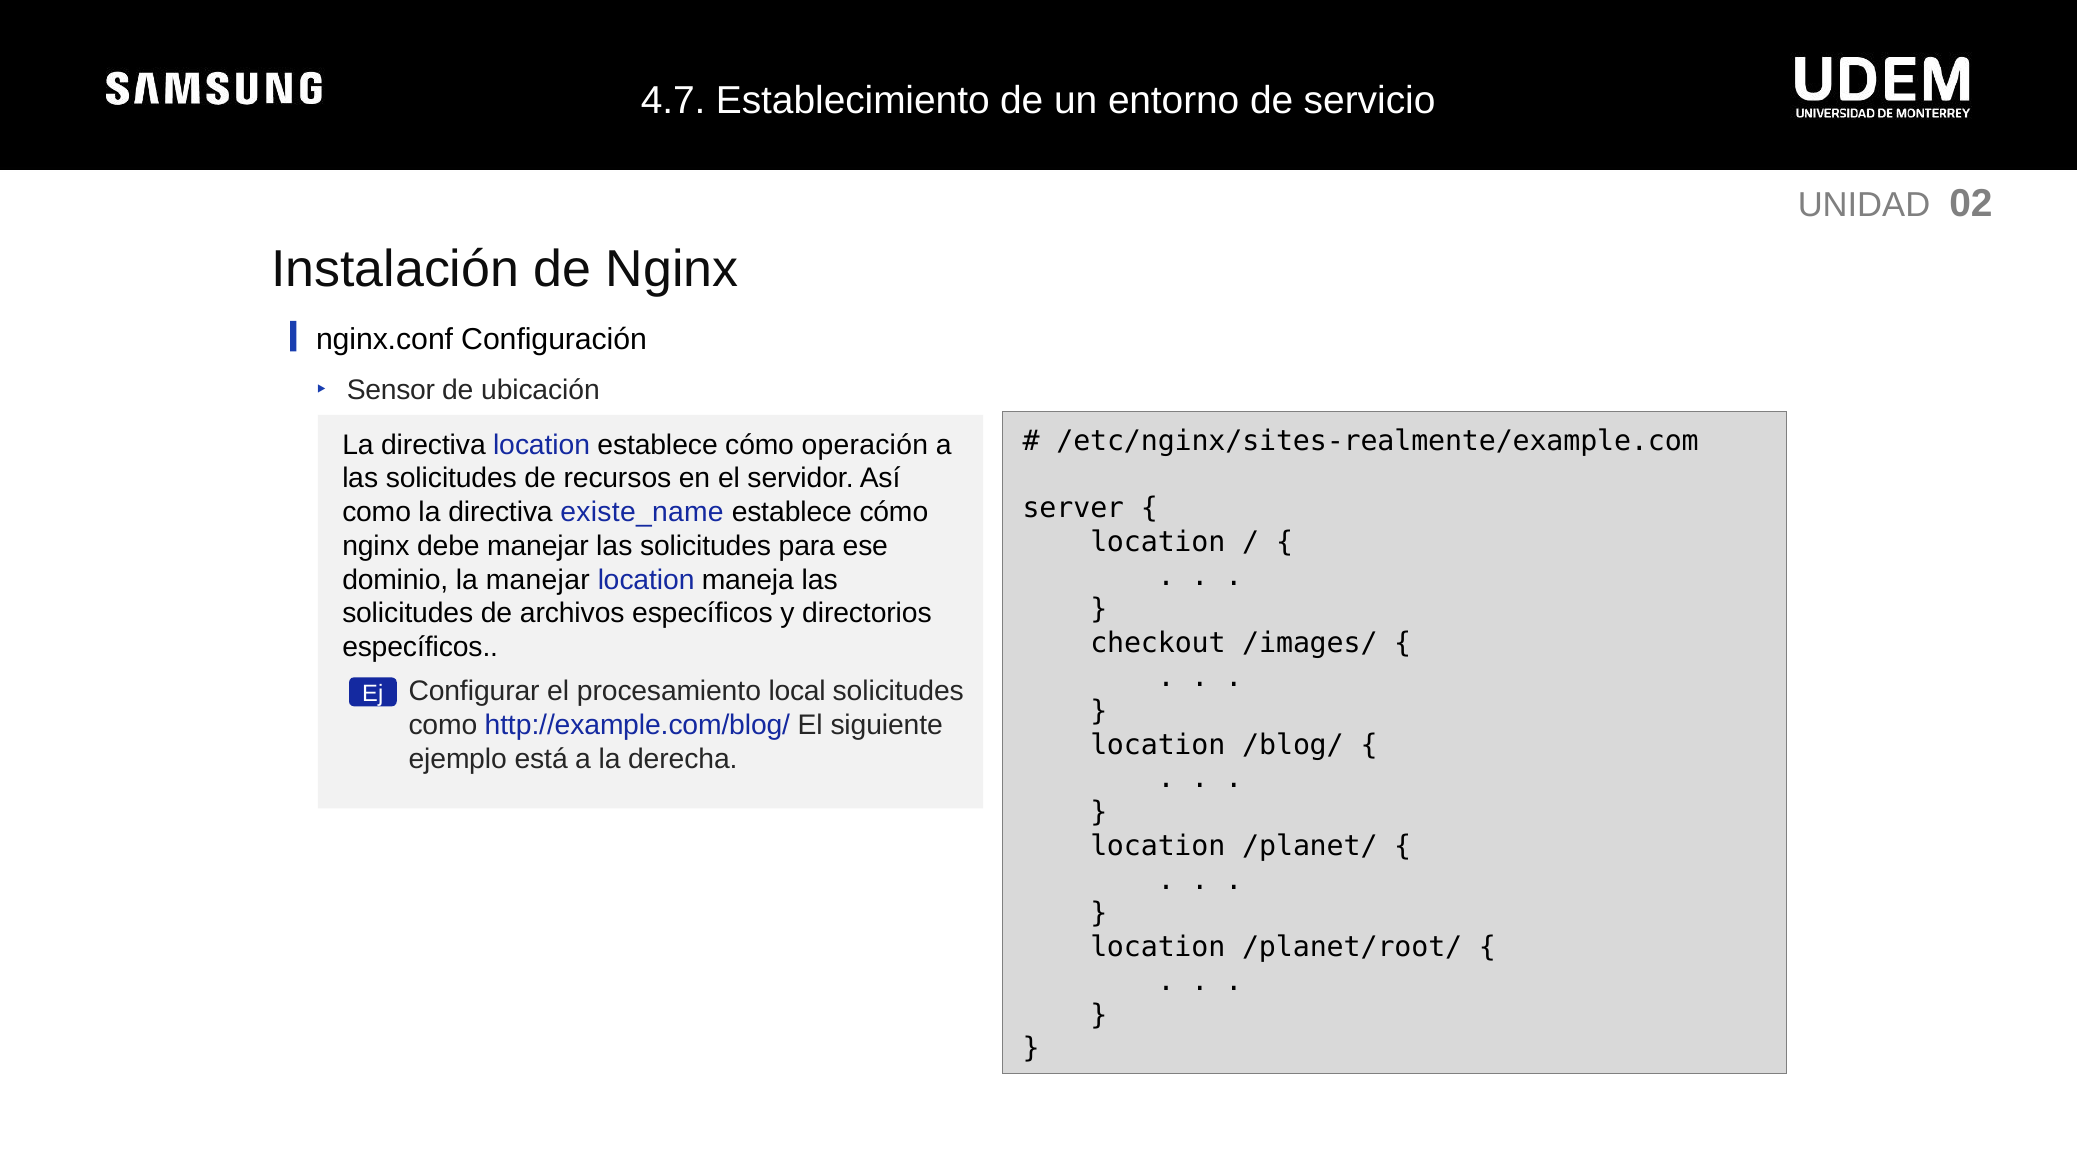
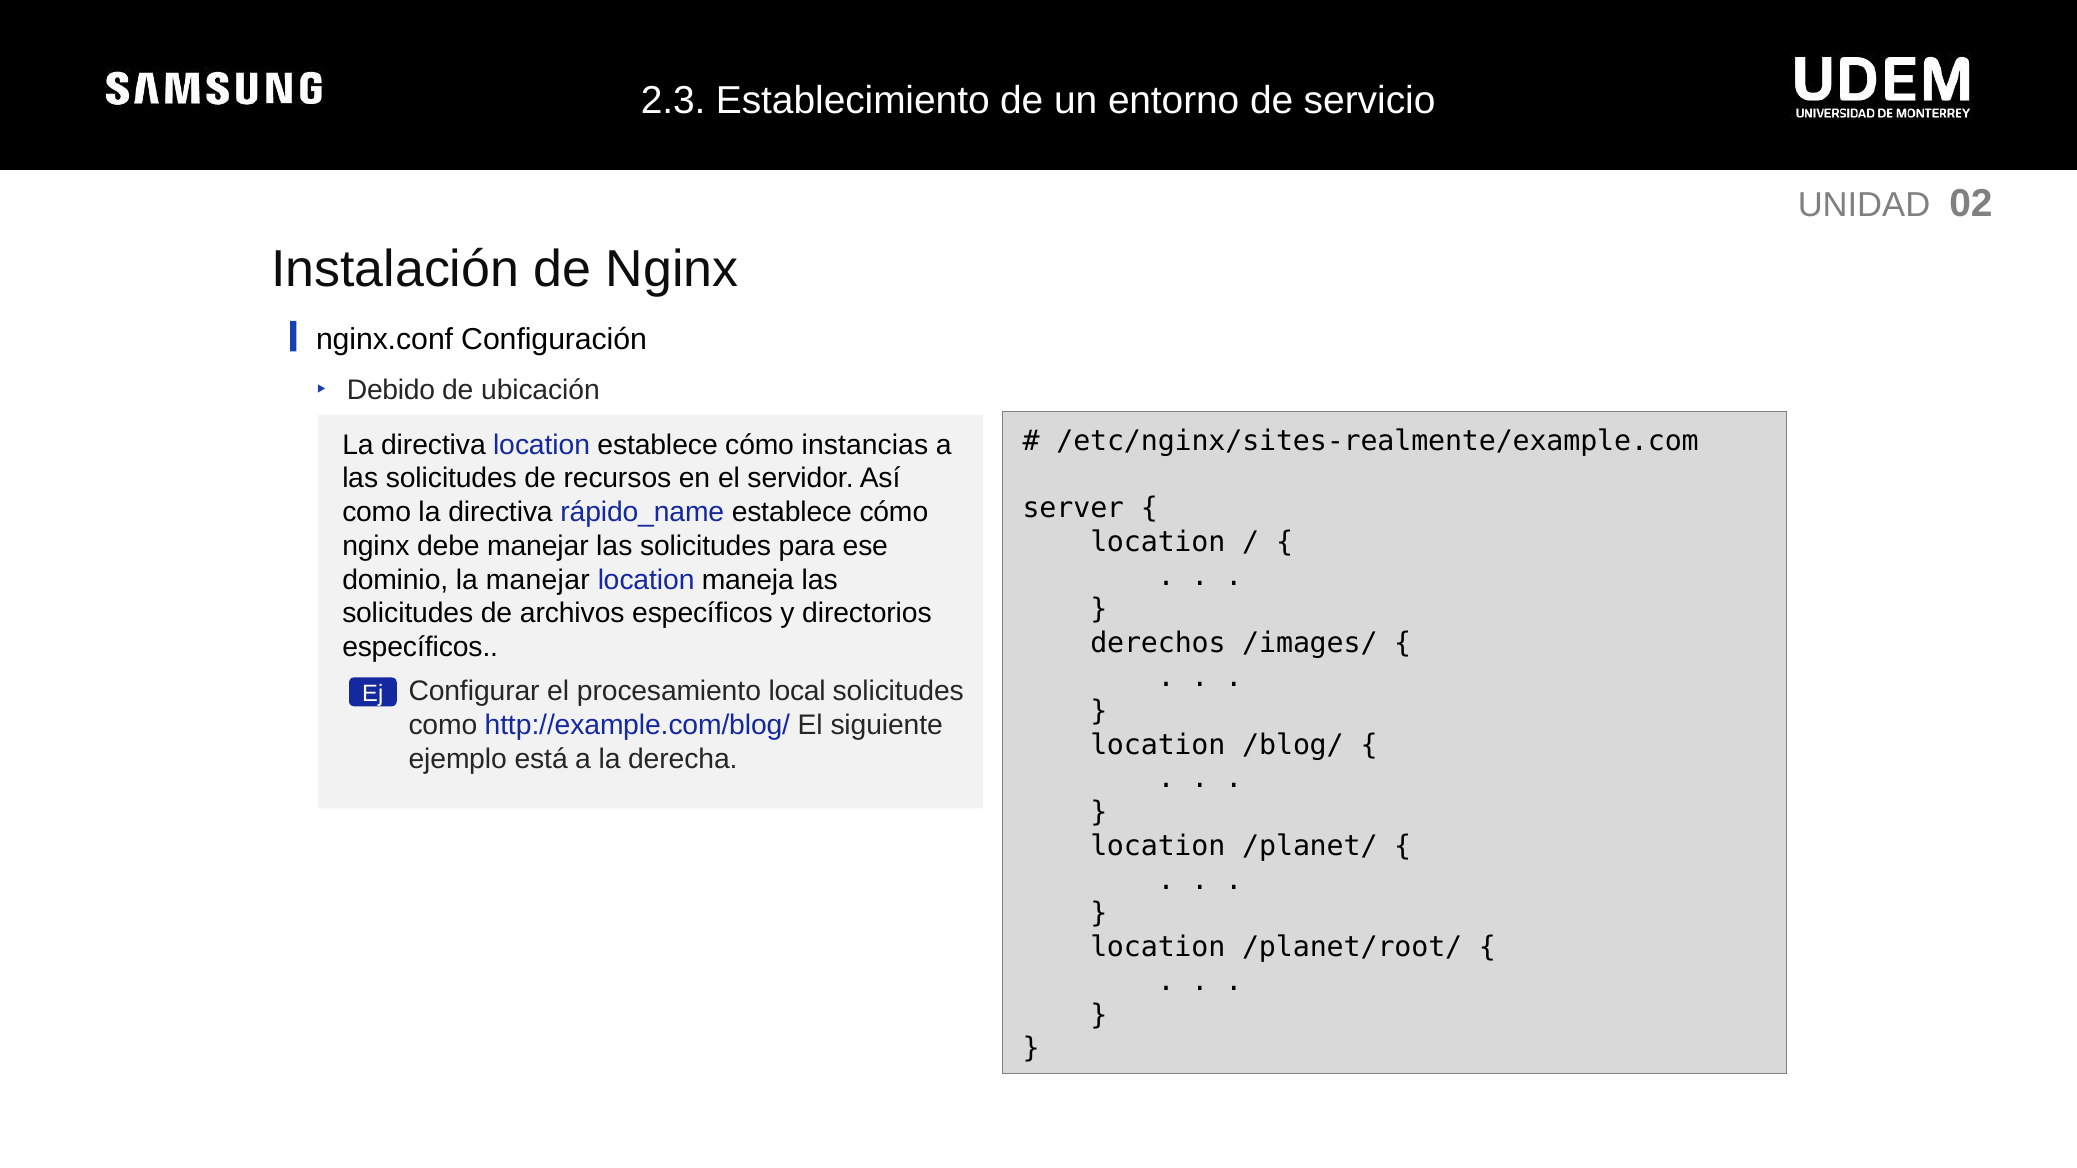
4.7: 4.7 -> 2.3
Sensor: Sensor -> Debido
operación: operación -> instancias
existe_name: existe_name -> rápido_name
checkout: checkout -> derechos
